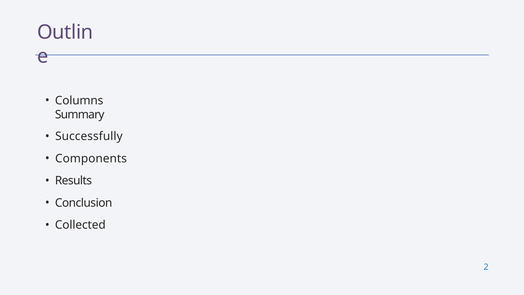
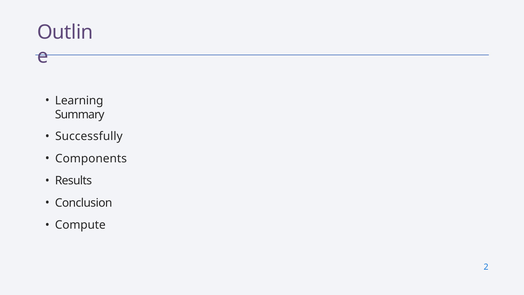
Columns: Columns -> Learning
Collected: Collected -> Compute
